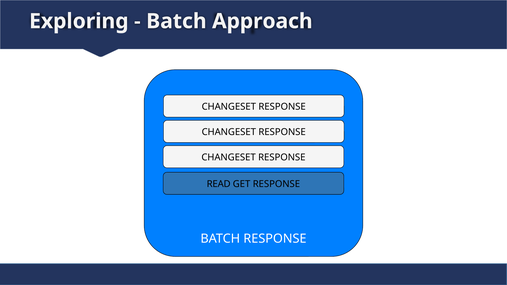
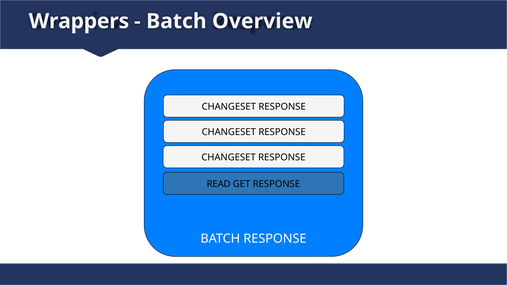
Exploring: Exploring -> Wrappers
Approach: Approach -> Overview
